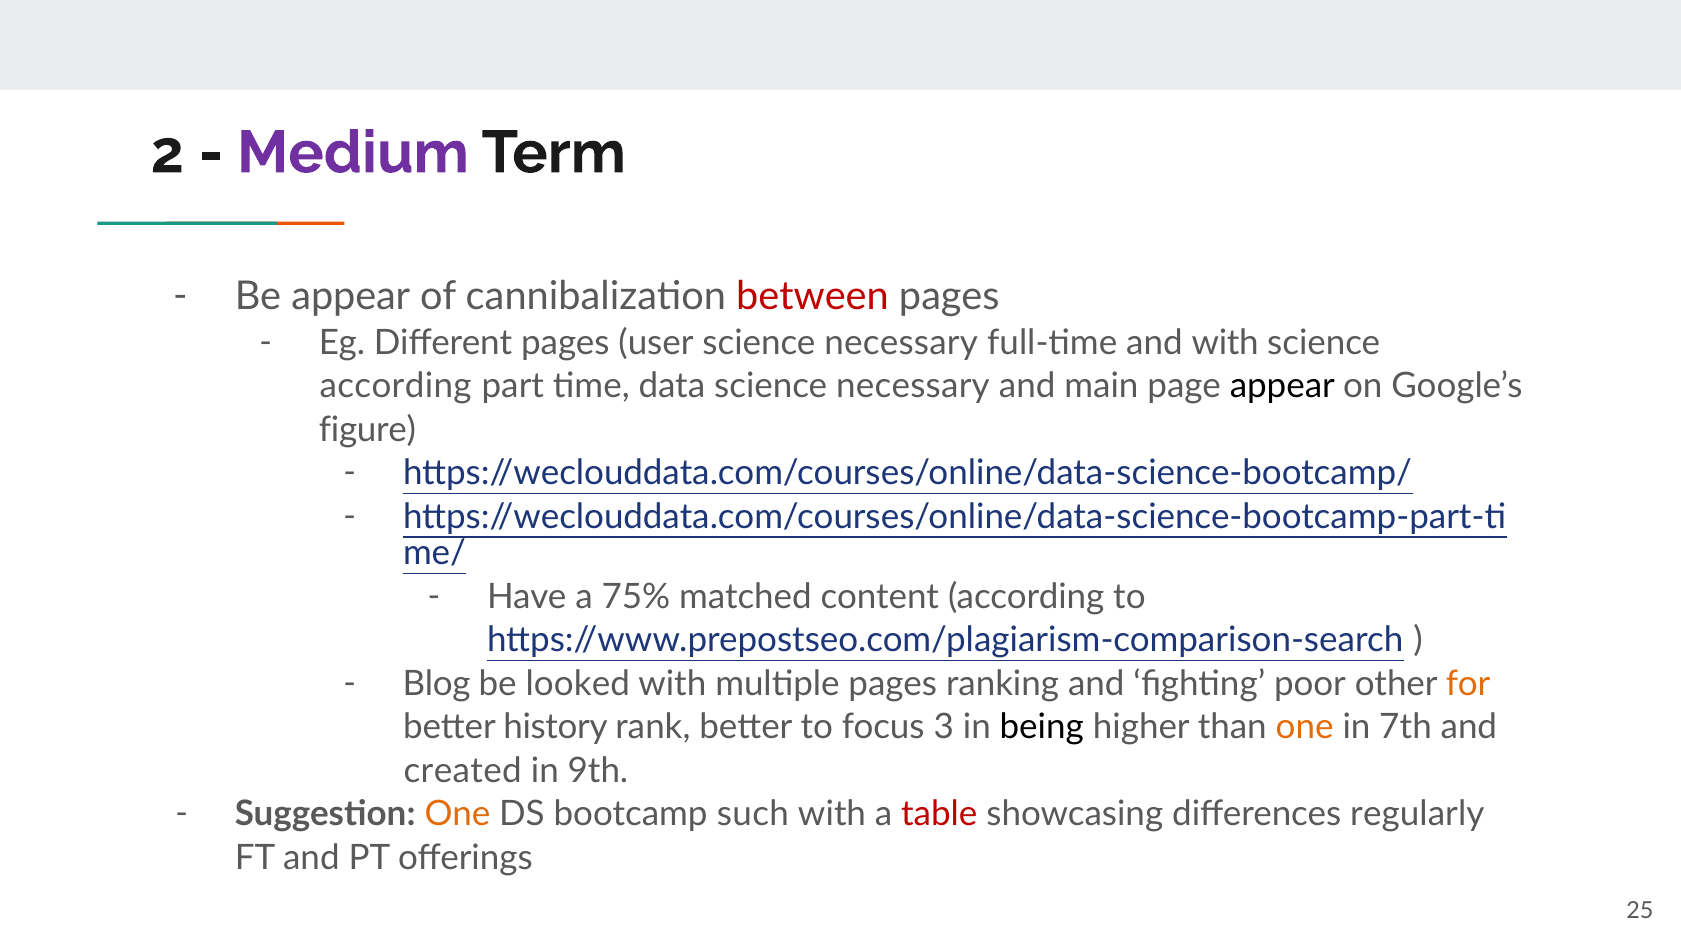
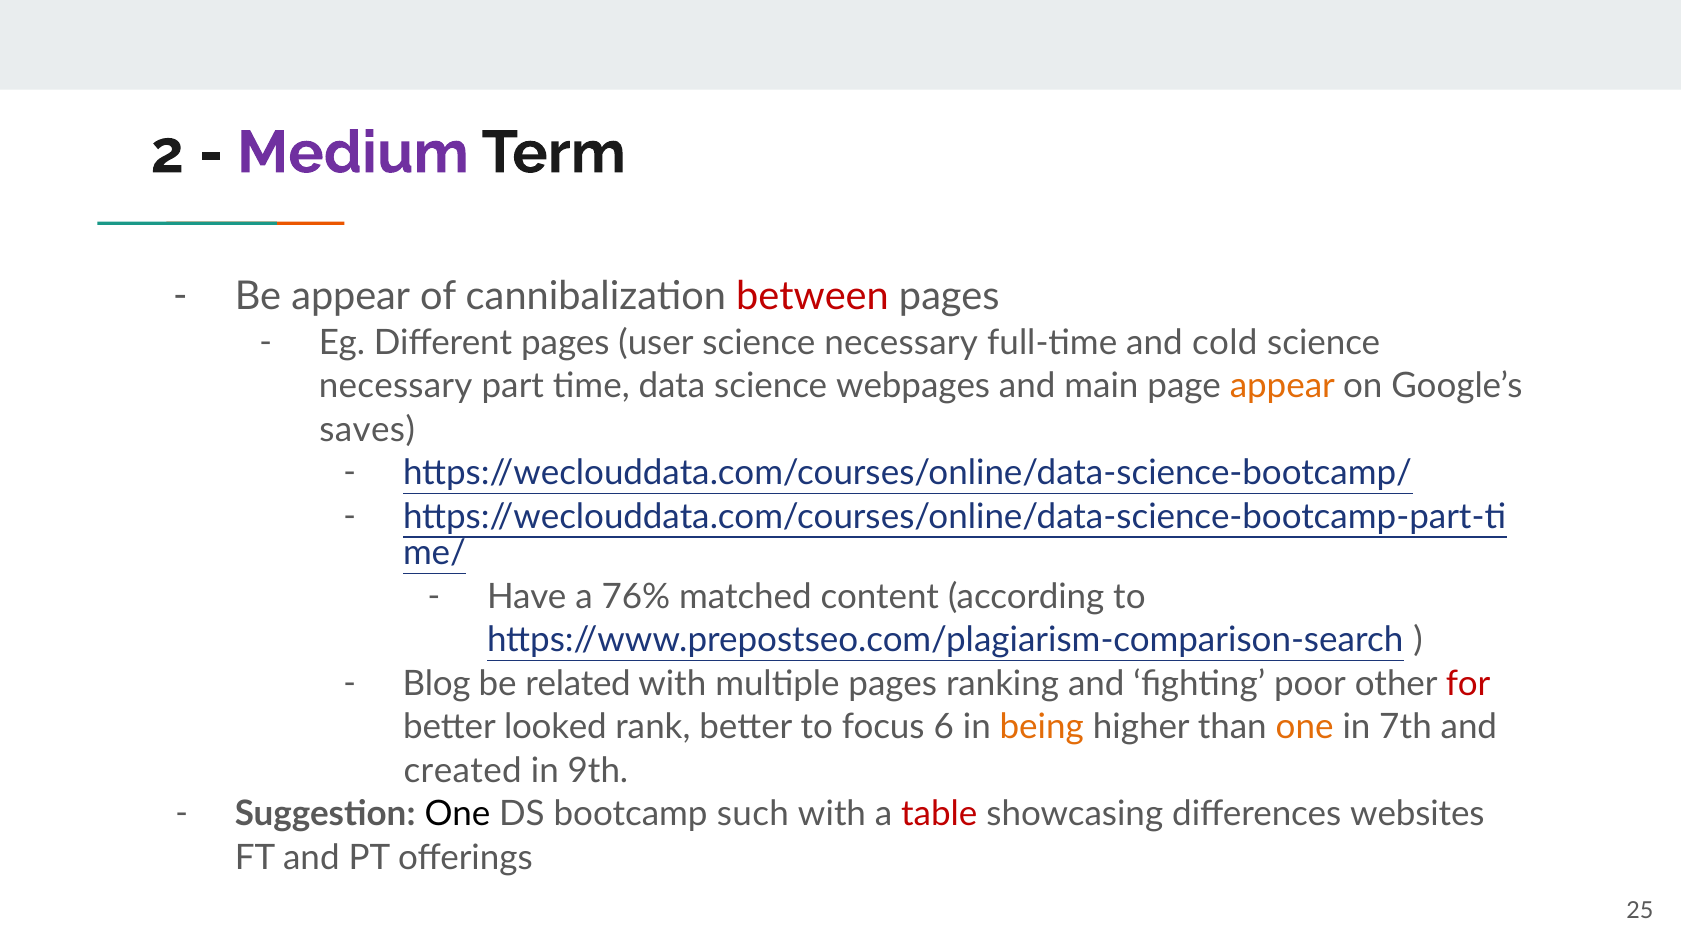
and with: with -> cold
according at (396, 386): according -> necessary
data science necessary: necessary -> webpages
appear at (1282, 386) colour: black -> orange
figure: figure -> saves
75%: 75% -> 76%
looked: looked -> related
for colour: orange -> red
history: history -> looked
3: 3 -> 6
being colour: black -> orange
One at (457, 814) colour: orange -> black
regularly: regularly -> websites
